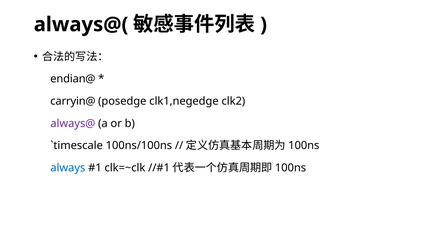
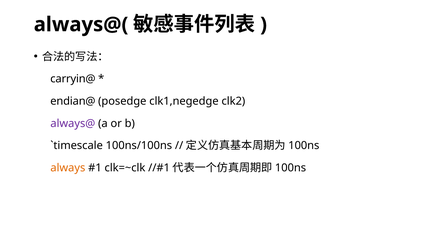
endian@: endian@ -> carryin@
carryin@: carryin@ -> endian@
always colour: blue -> orange
